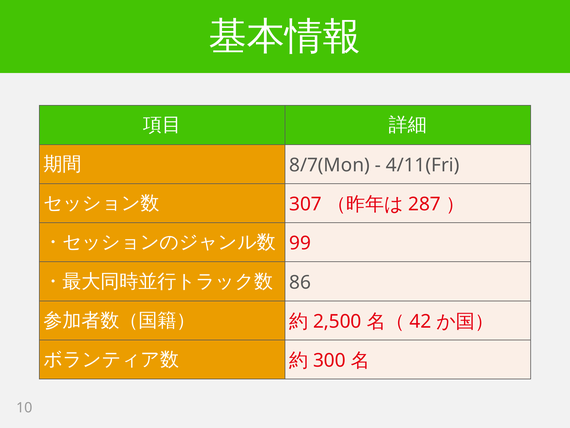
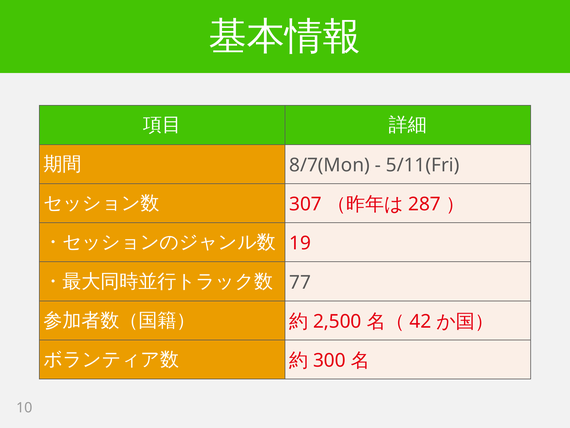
4/11(Fri: 4/11(Fri -> 5/11(Fri
99: 99 -> 19
86: 86 -> 77
